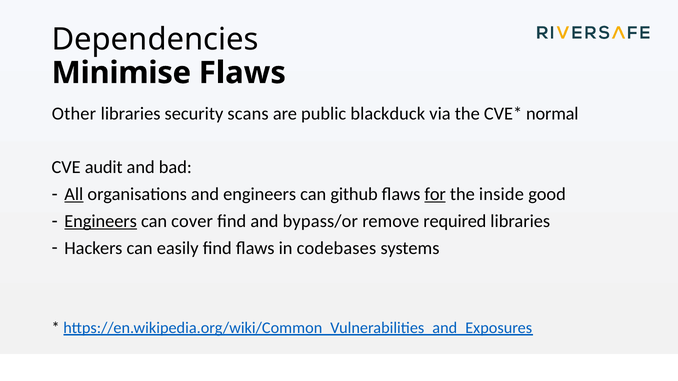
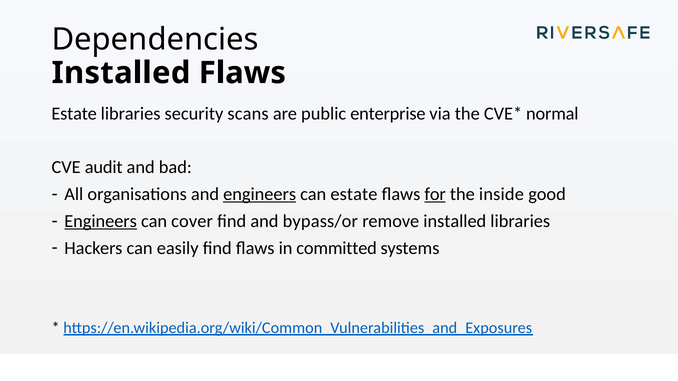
Minimise at (121, 73): Minimise -> Installed
Other at (74, 114): Other -> Estate
blackduck: blackduck -> enterprise
All underline: present -> none
engineers at (260, 194) underline: none -> present
can github: github -> estate
remove required: required -> installed
codebases: codebases -> committed
